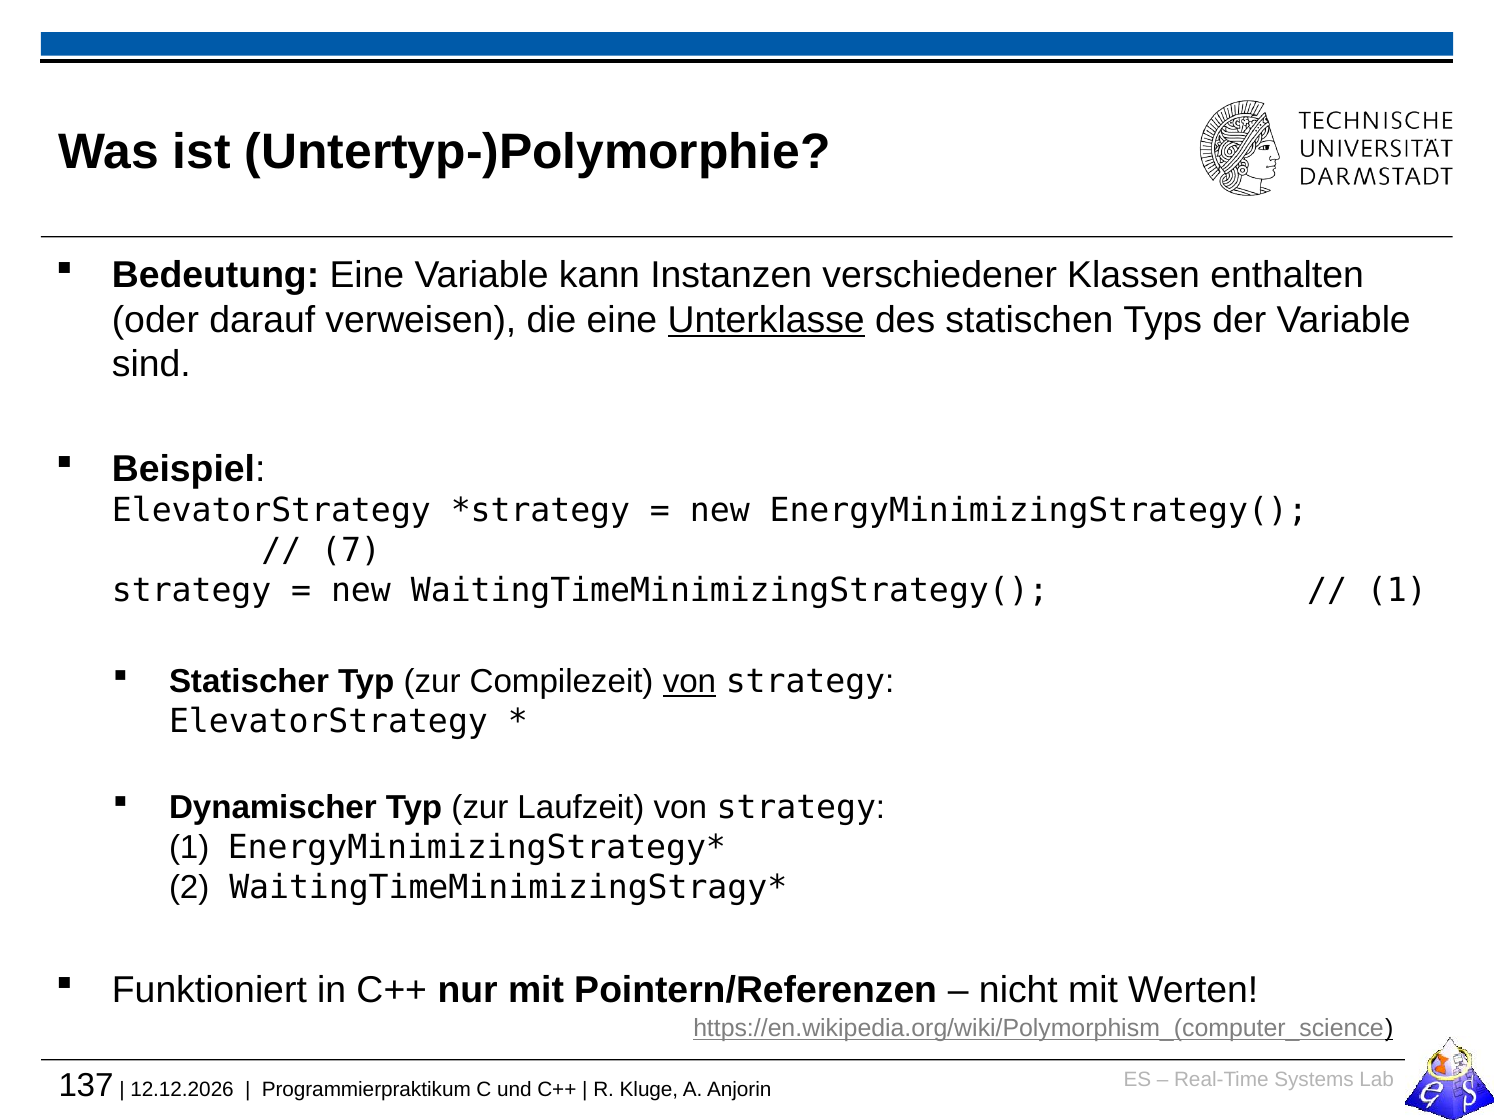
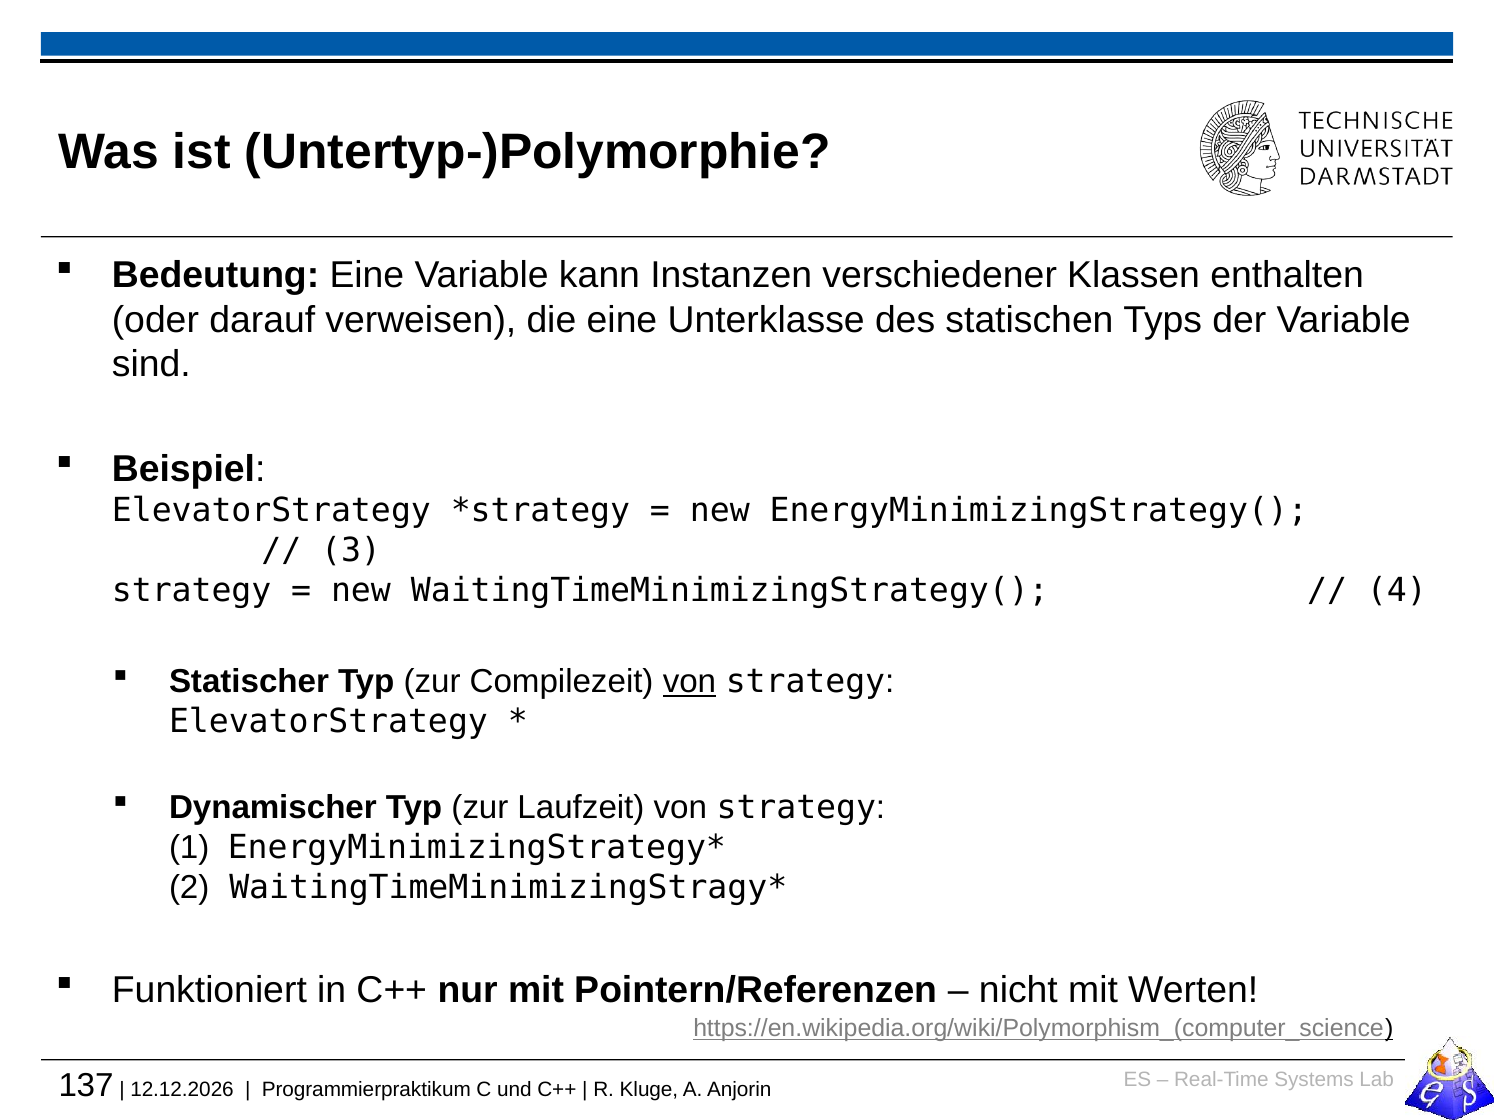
Unterklasse underline: present -> none
7: 7 -> 3
1 at (1397, 591): 1 -> 4
